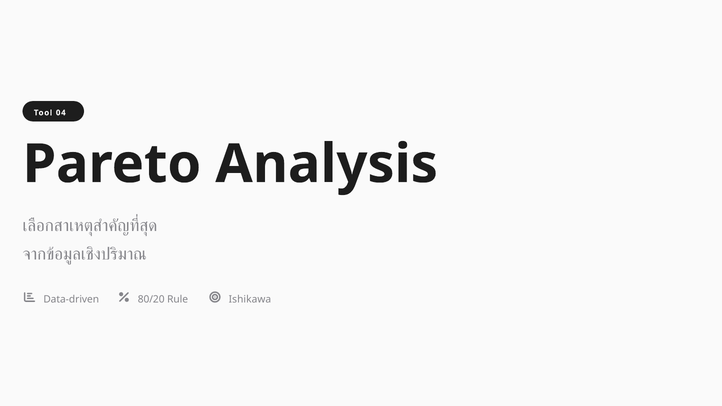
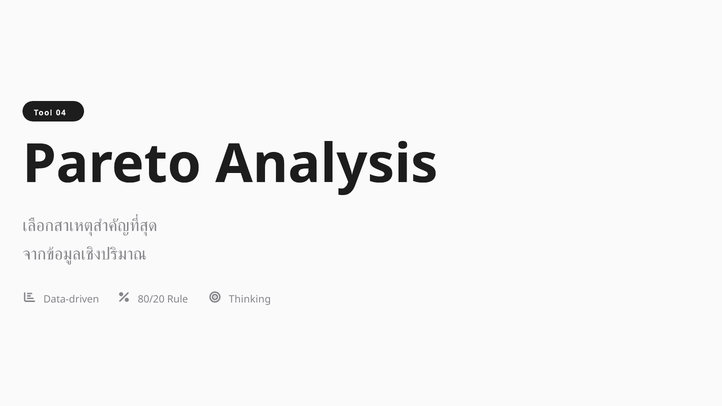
Ishikawa: Ishikawa -> Thinking
